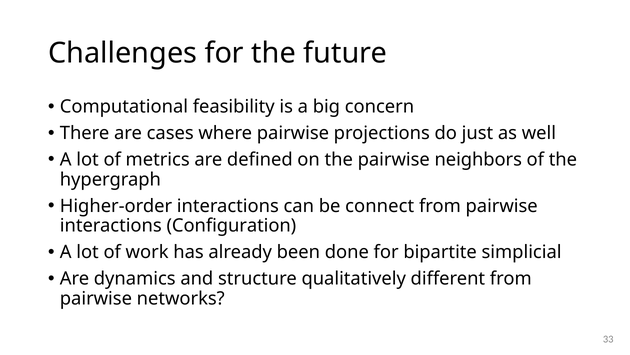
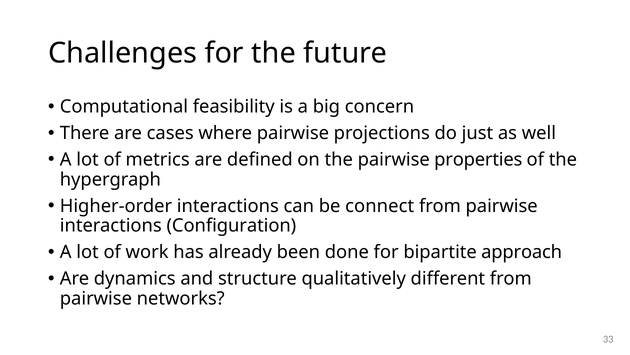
neighbors: neighbors -> properties
simplicial: simplicial -> approach
